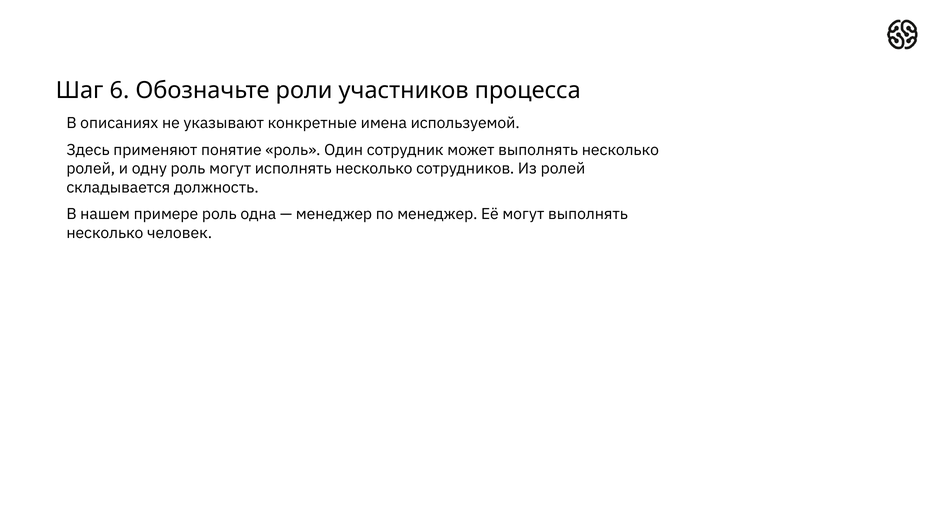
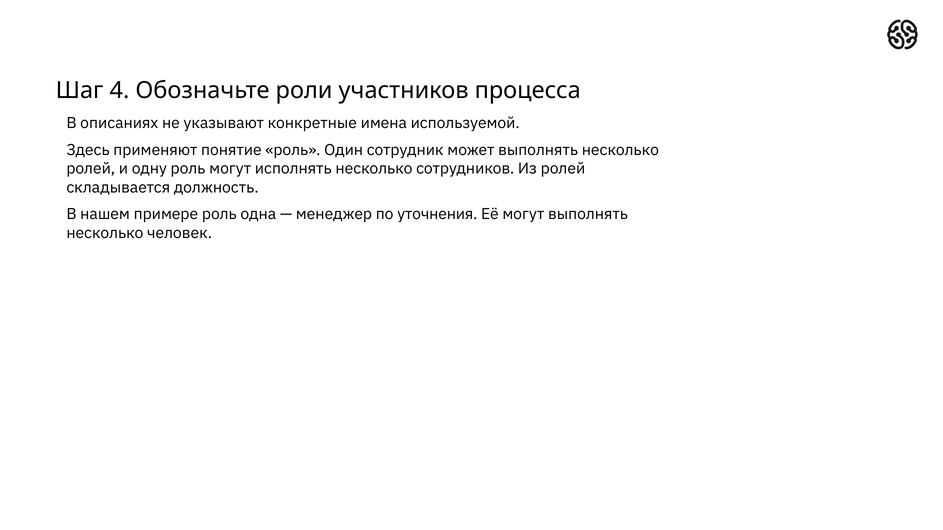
6: 6 -> 4
по менеджер: менеджер -> уточнения
